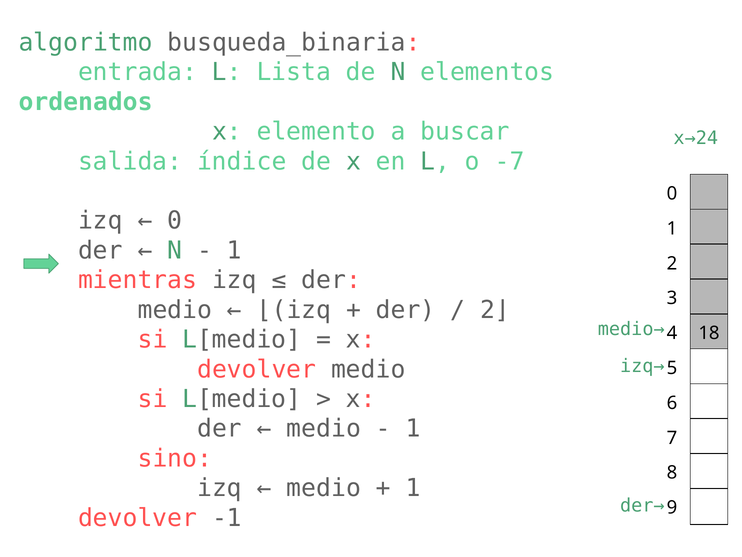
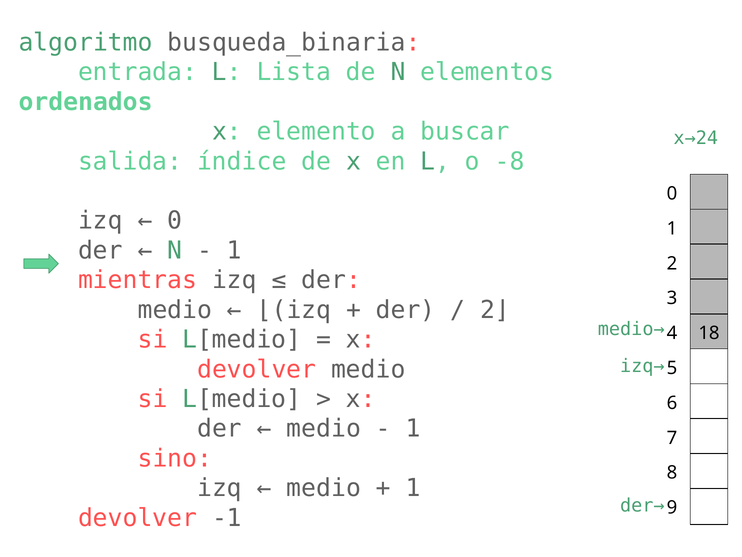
-7: -7 -> -8
